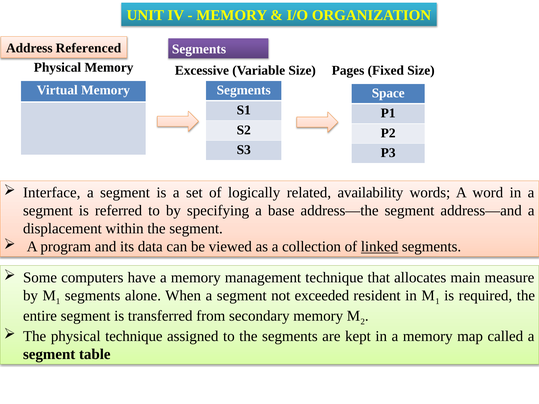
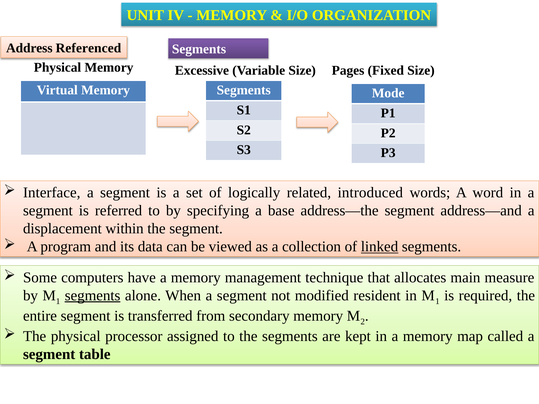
Space: Space -> Mode
availability: availability -> introduced
segments at (93, 296) underline: none -> present
exceeded: exceeded -> modified
physical technique: technique -> processor
